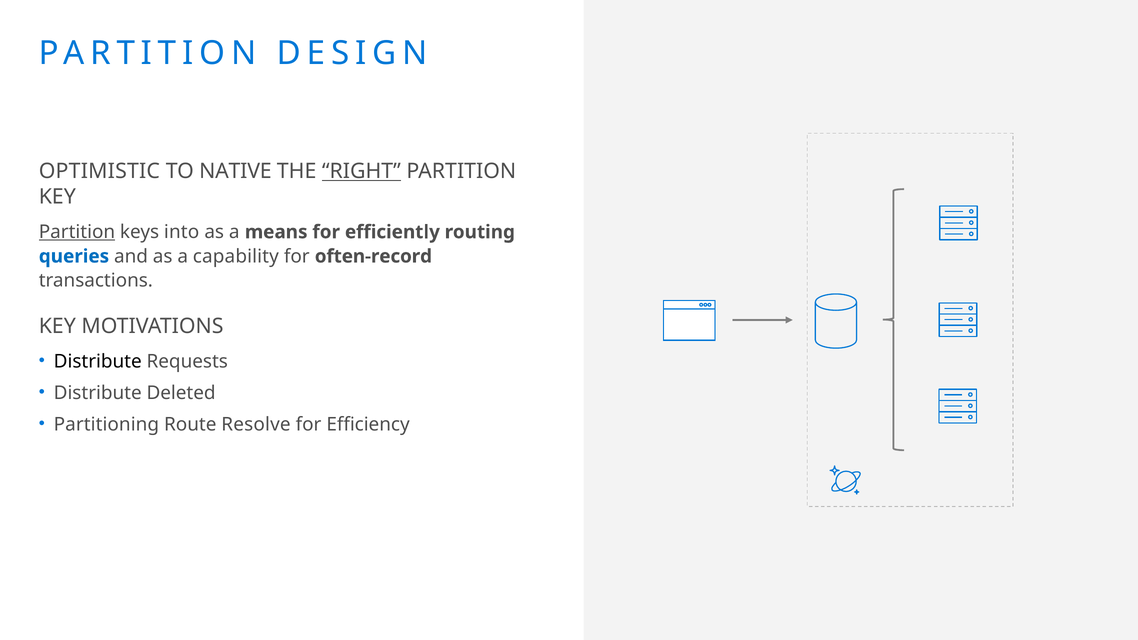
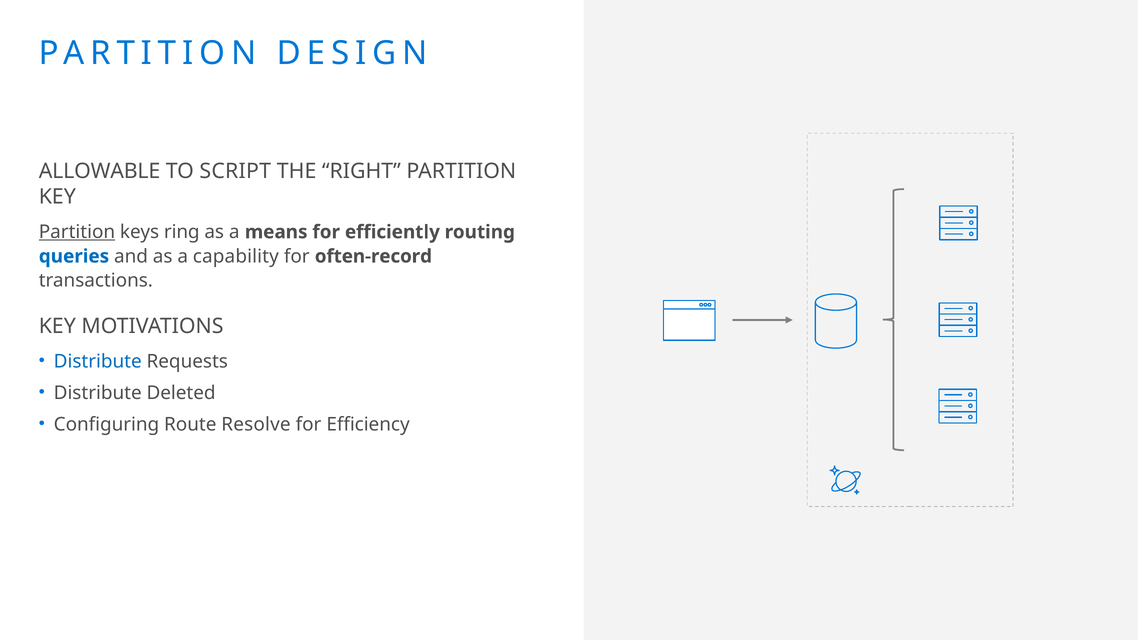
OPTIMISTIC: OPTIMISTIC -> ALLOWABLE
NATIVE: NATIVE -> SCRIPT
RIGHT underline: present -> none
into: into -> ring
Distribute at (98, 361) colour: black -> blue
Partitioning: Partitioning -> Configuring
